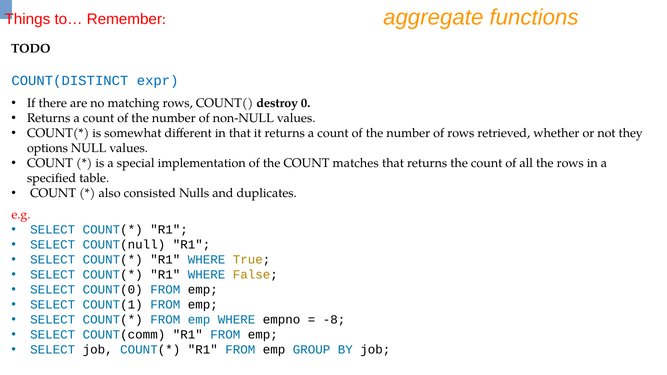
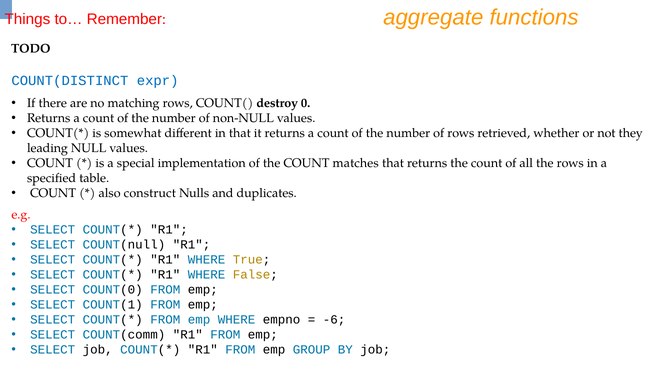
options: options -> leading
consisted: consisted -> construct
-8: -8 -> -6
